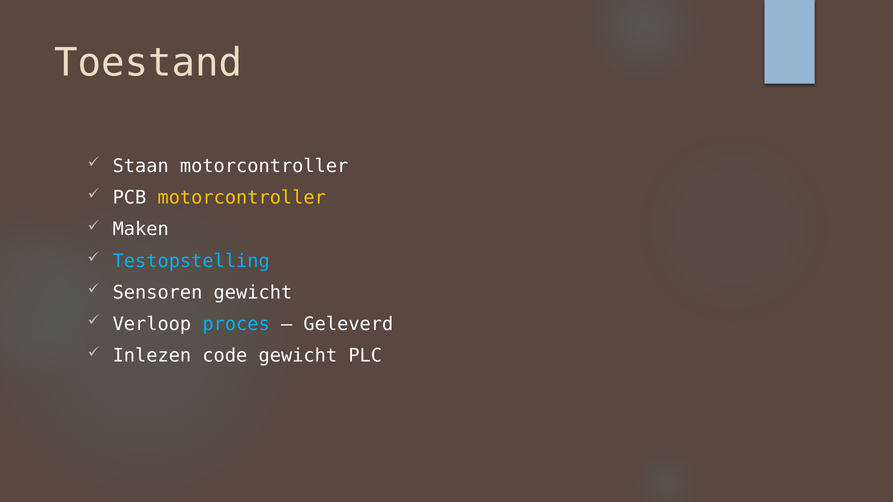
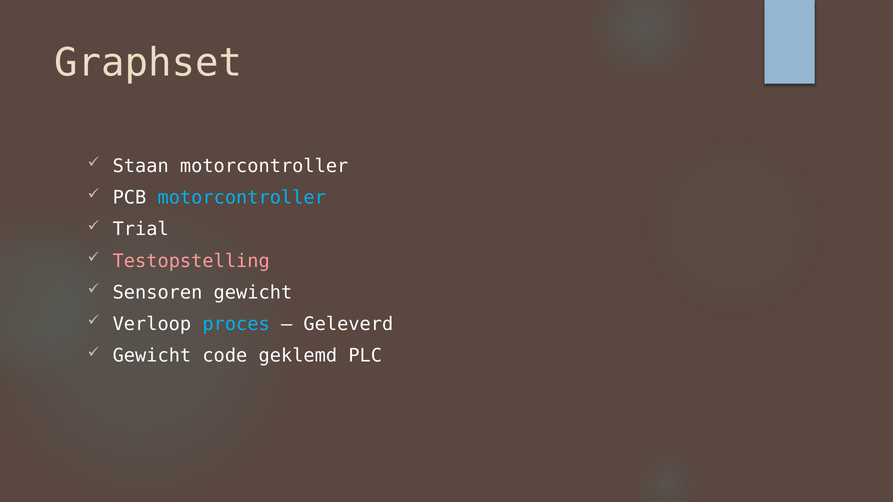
Toestand: Toestand -> Graphset
motorcontroller at (242, 198) colour: yellow -> light blue
Maken: Maken -> Trial
Testopstelling colour: light blue -> pink
Inlezen at (152, 356): Inlezen -> Gewicht
code gewicht: gewicht -> geklemd
